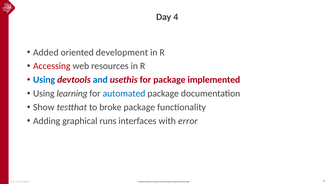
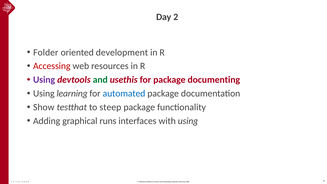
Day 4: 4 -> 2
Added: Added -> Folder
Using at (44, 80) colour: blue -> purple
and at (100, 80) colour: blue -> green
implemented: implemented -> documenting
broke: broke -> steep
with error: error -> using
